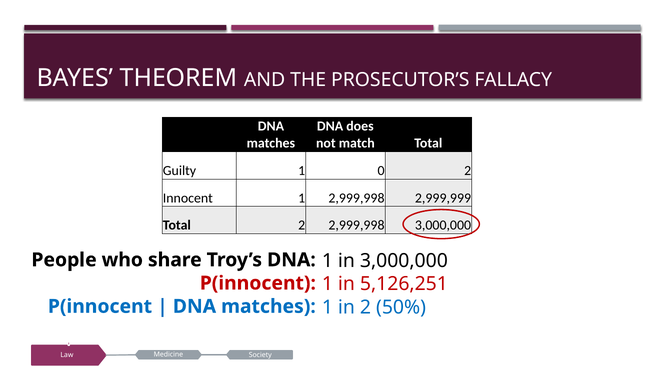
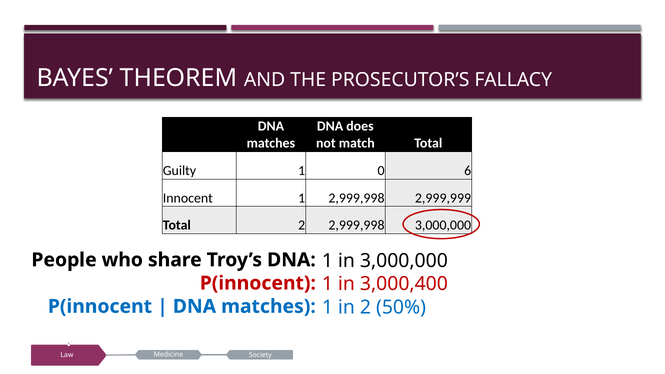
0 2: 2 -> 6
5,126,251: 5,126,251 -> 3,000,400
